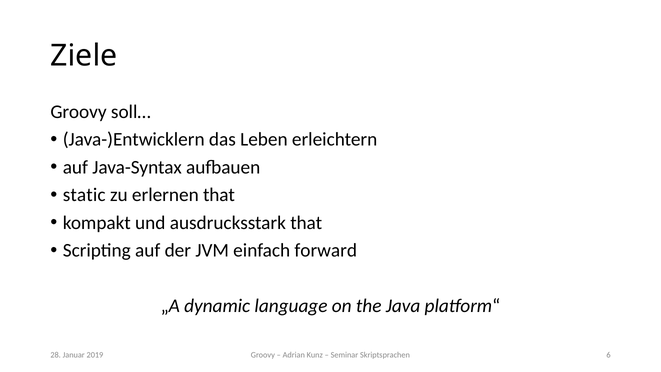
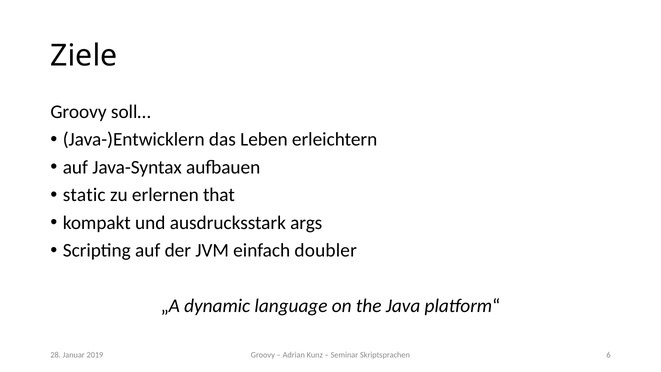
ausdrucksstark that: that -> args
forward: forward -> doubler
